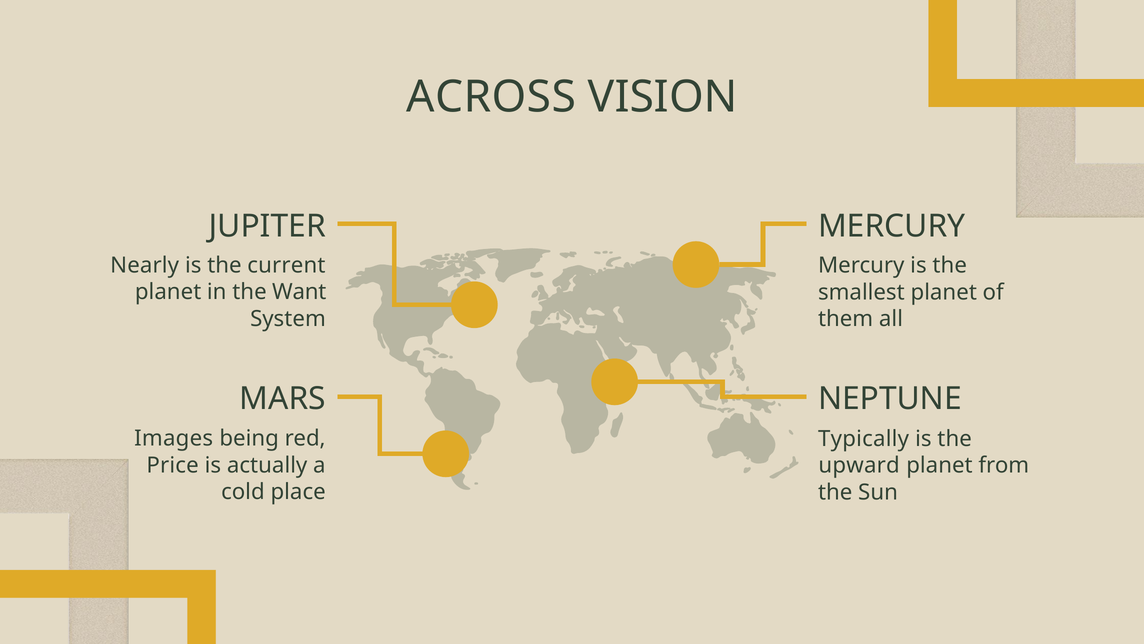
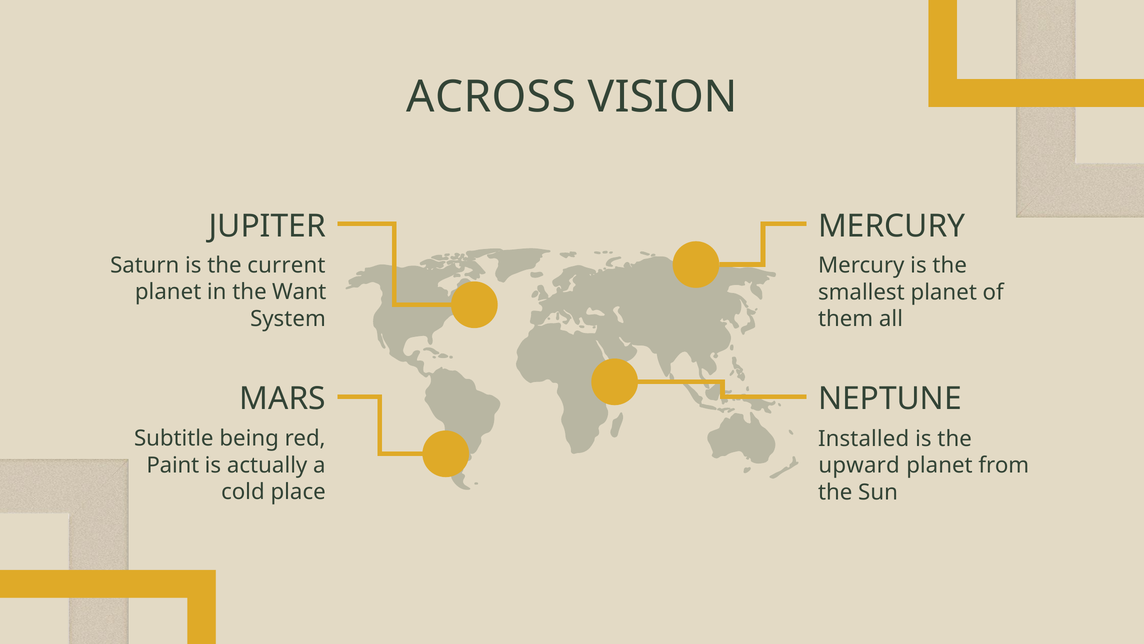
Nearly: Nearly -> Saturn
Images: Images -> Subtitle
Typically: Typically -> Installed
Price: Price -> Paint
